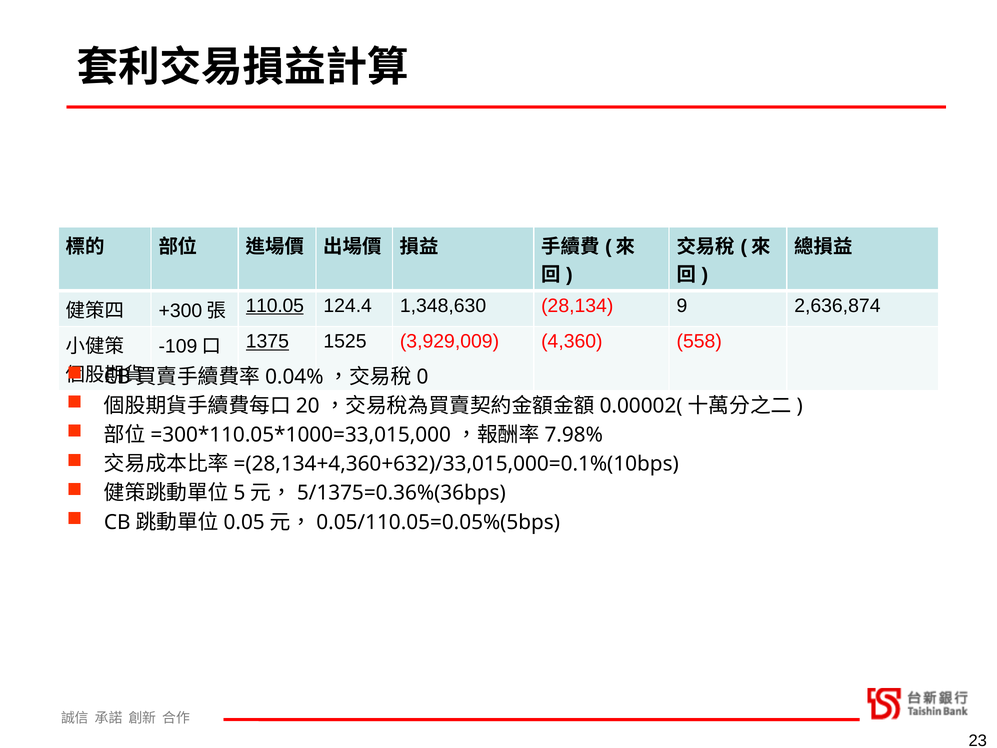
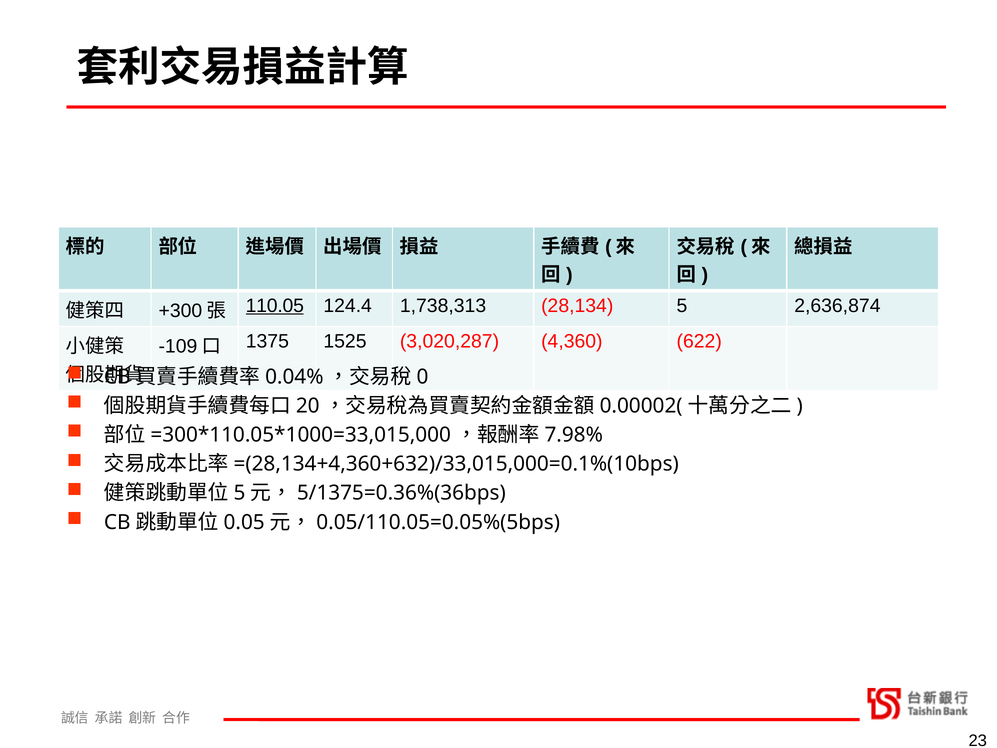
1,348,630: 1,348,630 -> 1,738,313
9: 9 -> 5
1375 underline: present -> none
3,929,009: 3,929,009 -> 3,020,287
558: 558 -> 622
